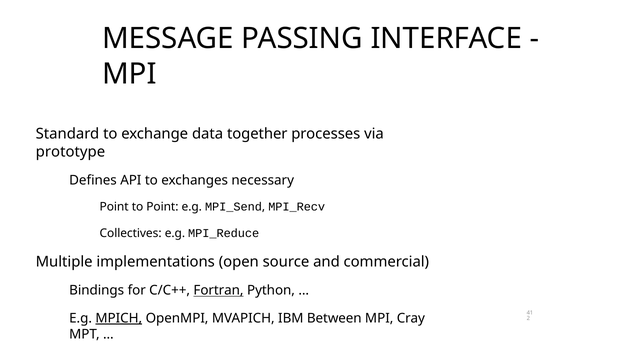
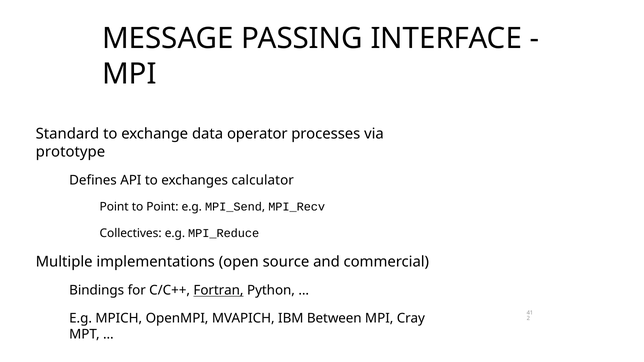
together: together -> operator
necessary: necessary -> calculator
MPICH underline: present -> none
